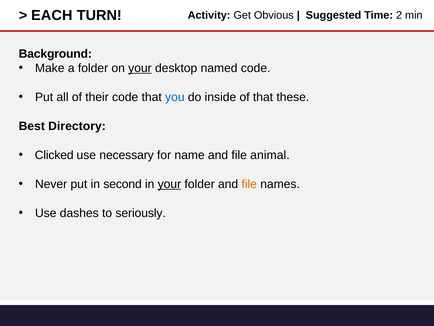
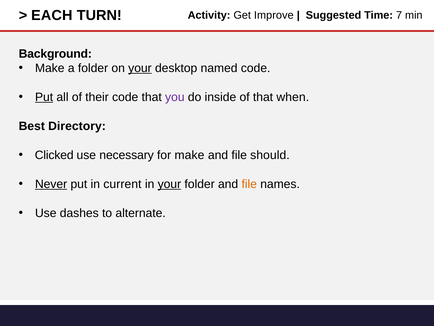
Obvious: Obvious -> Improve
2: 2 -> 7
Put at (44, 97) underline: none -> present
you colour: blue -> purple
these: these -> when
for name: name -> make
animal: animal -> should
Never underline: none -> present
second: second -> current
seriously: seriously -> alternate
